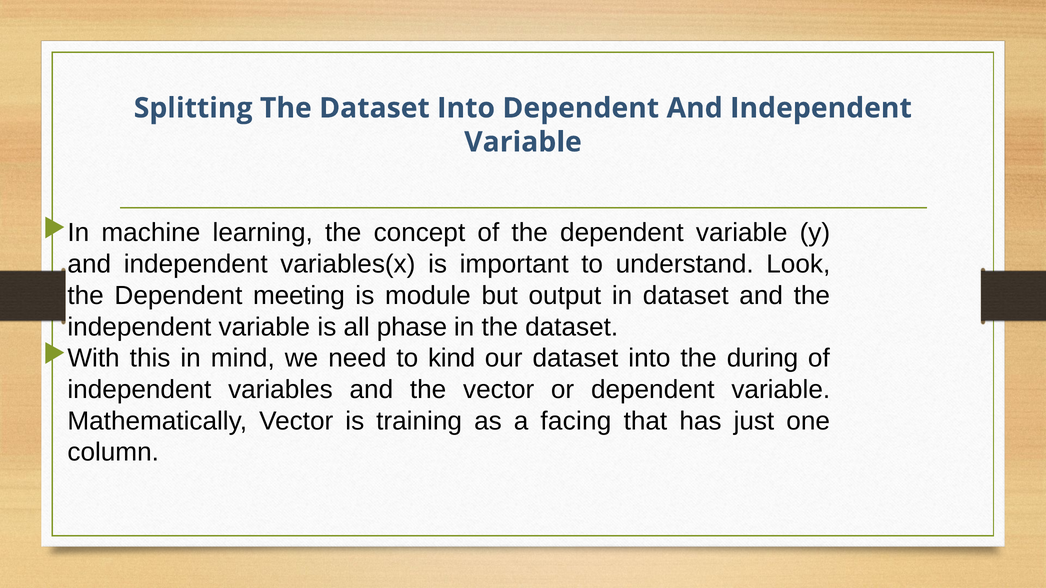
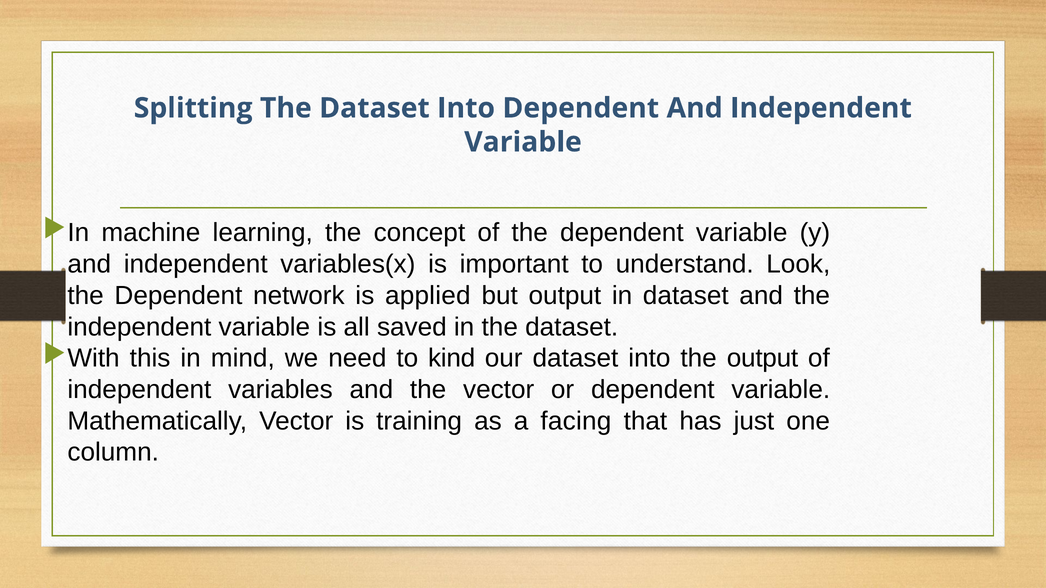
meeting: meeting -> network
module: module -> applied
phase: phase -> saved
the during: during -> output
